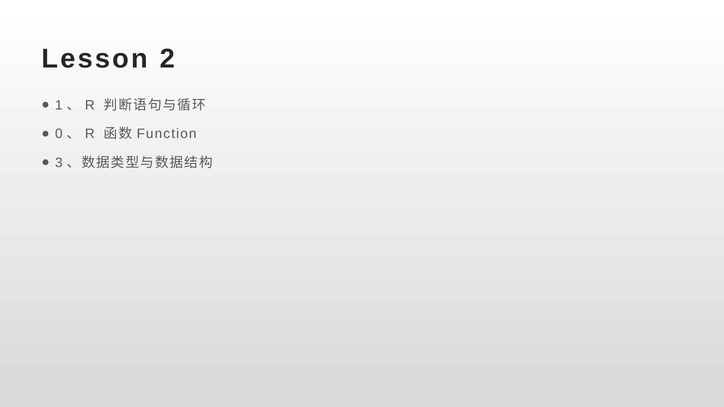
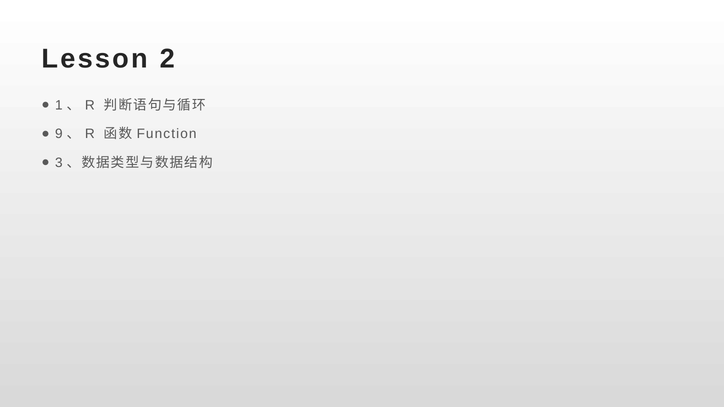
0: 0 -> 9
